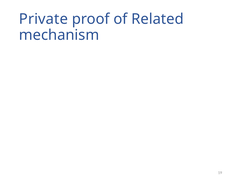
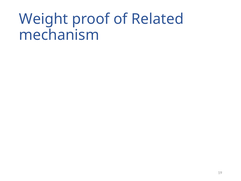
Private: Private -> Weight
